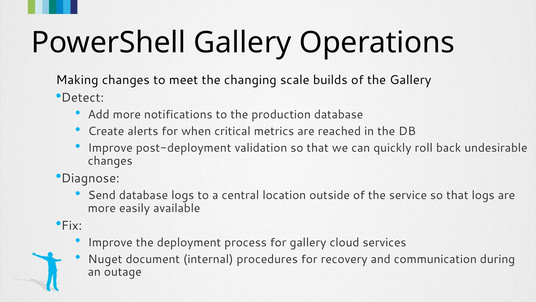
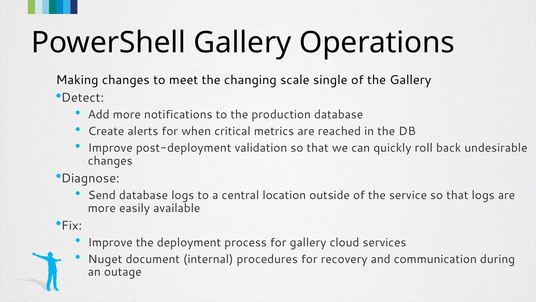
builds: builds -> single
